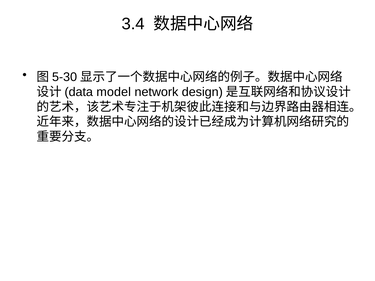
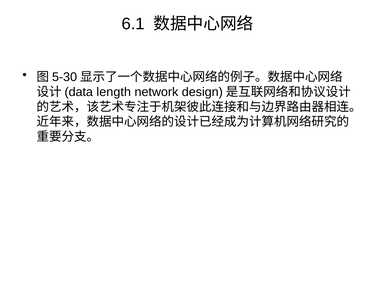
3.4: 3.4 -> 6.1
model: model -> length
